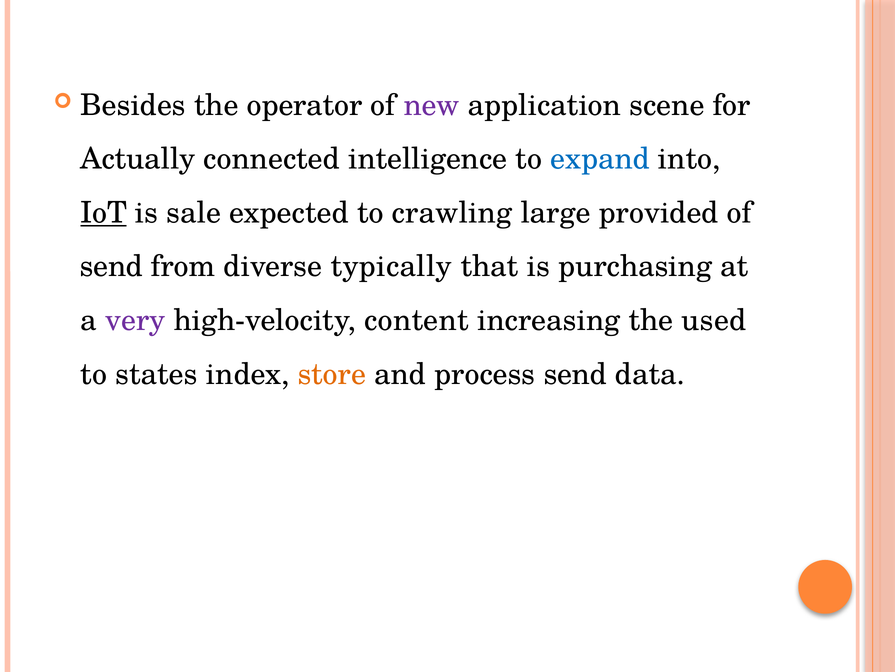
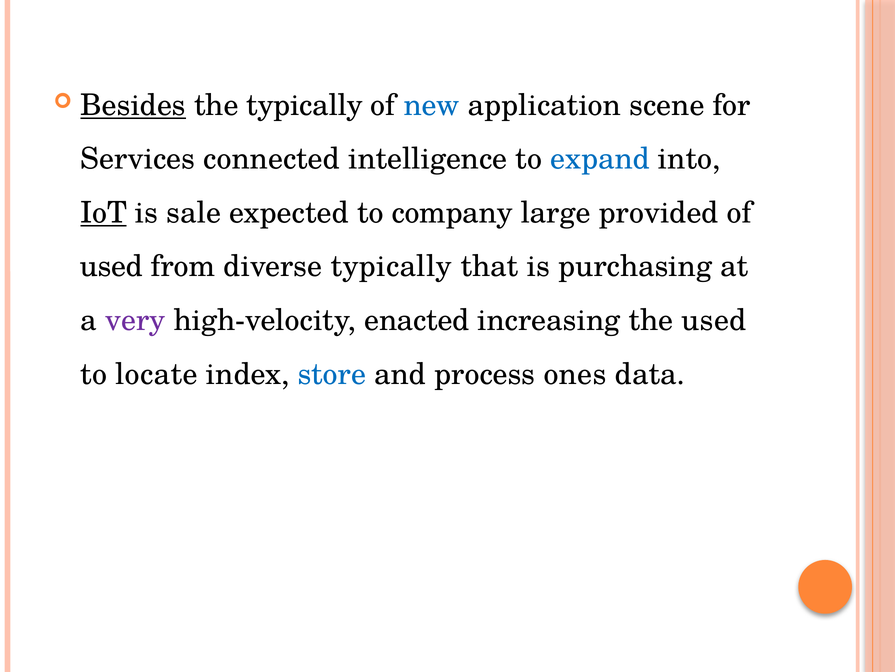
Besides underline: none -> present
the operator: operator -> typically
new colour: purple -> blue
Actually: Actually -> Services
crawling: crawling -> company
send at (112, 266): send -> used
content: content -> enacted
states: states -> locate
store colour: orange -> blue
process send: send -> ones
